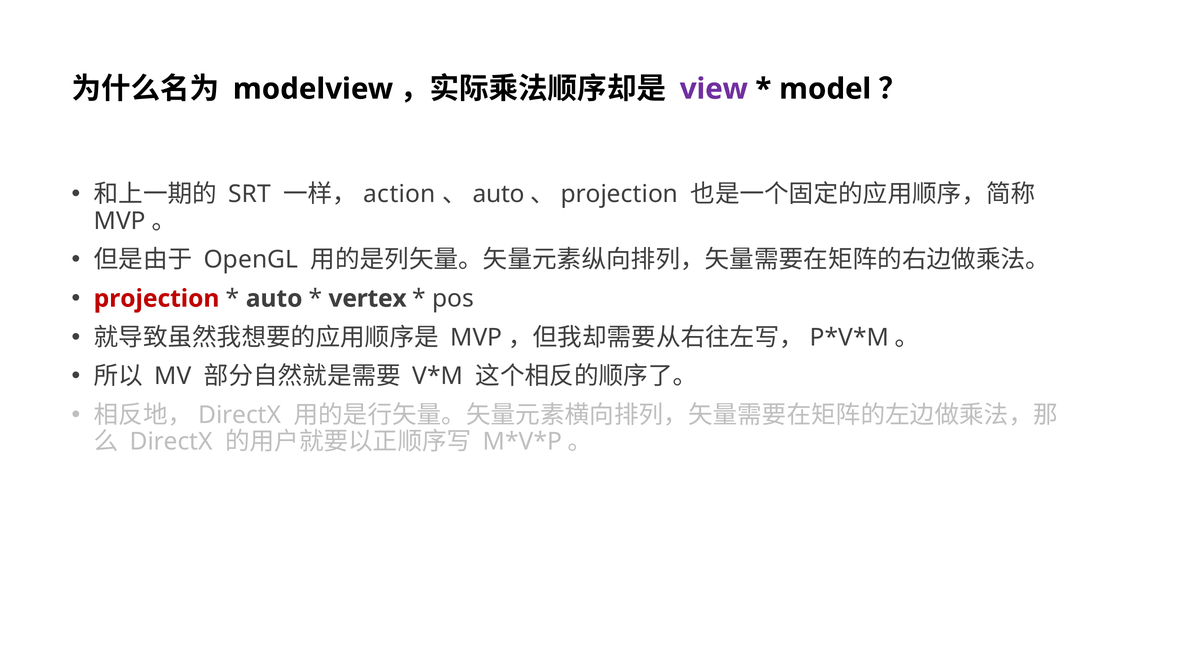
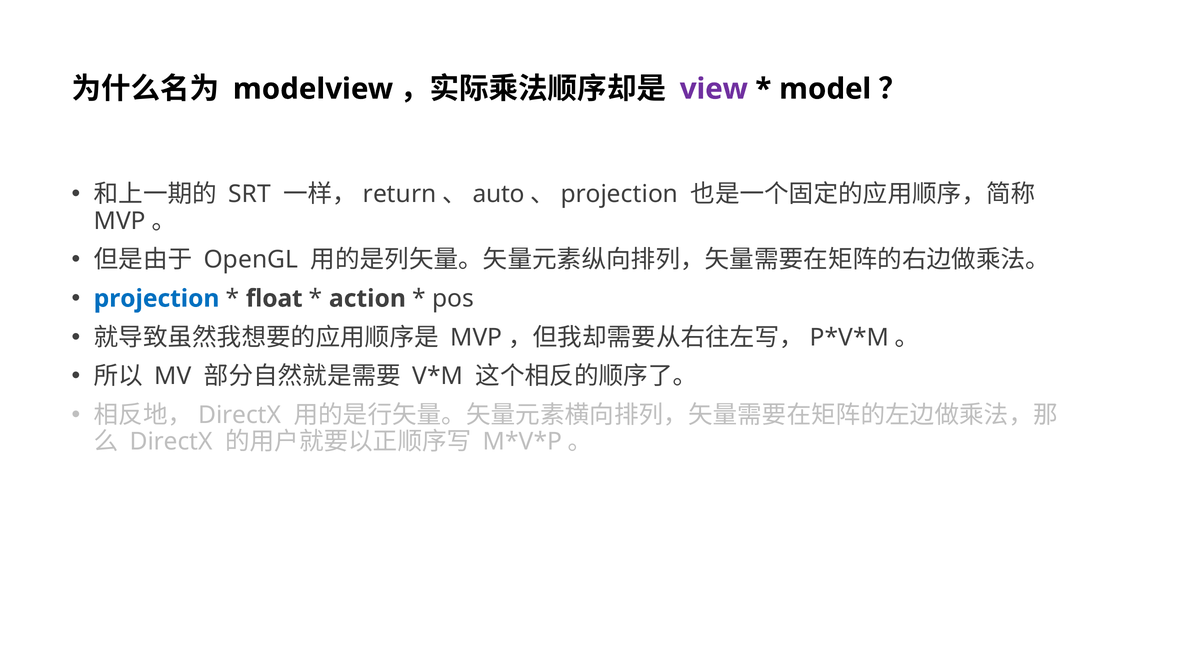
action: action -> return
projection at (157, 299) colour: red -> blue
auto at (274, 299): auto -> float
vertex: vertex -> action
